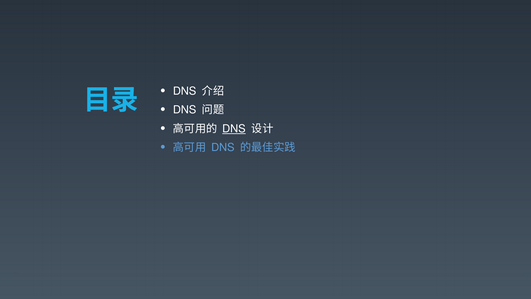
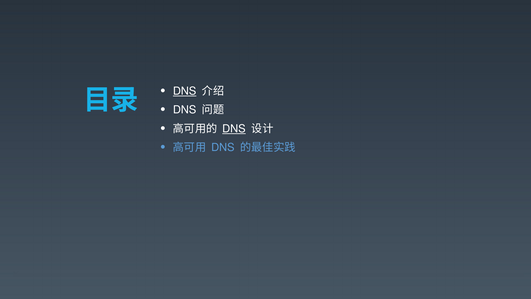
DNS at (185, 91) underline: none -> present
